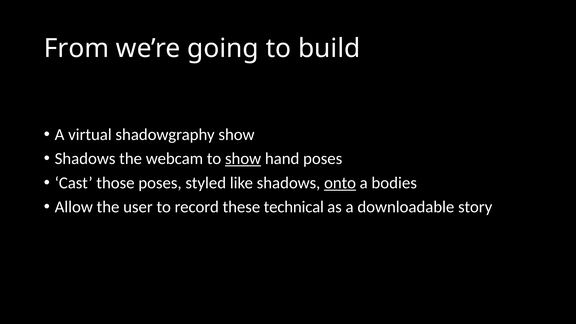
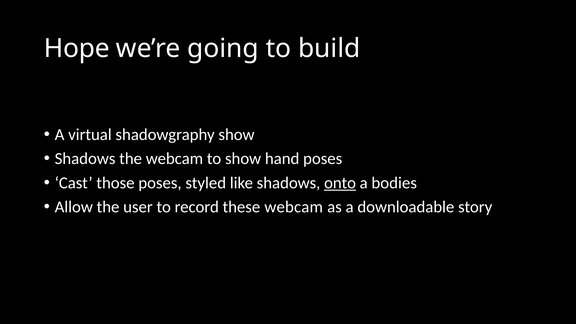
From: From -> Hope
show at (243, 159) underline: present -> none
these technical: technical -> webcam
